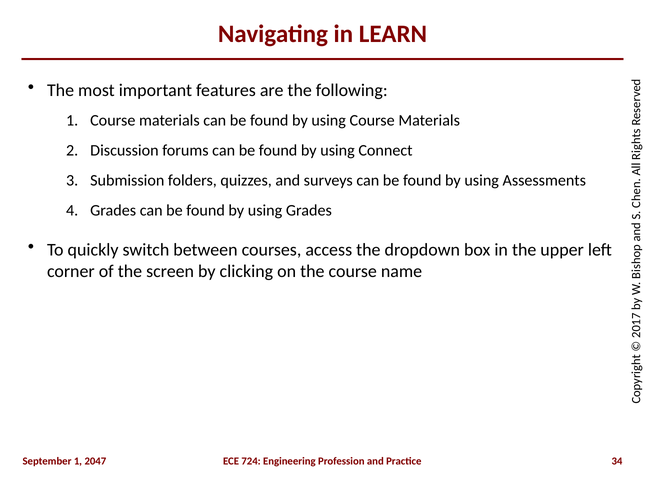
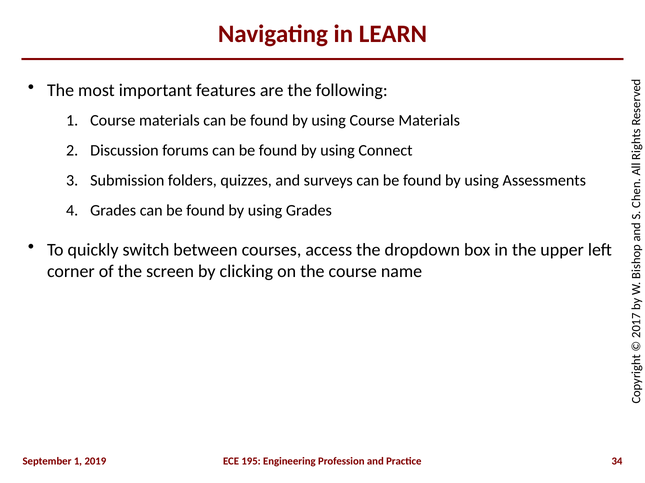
2047: 2047 -> 2019
724: 724 -> 195
